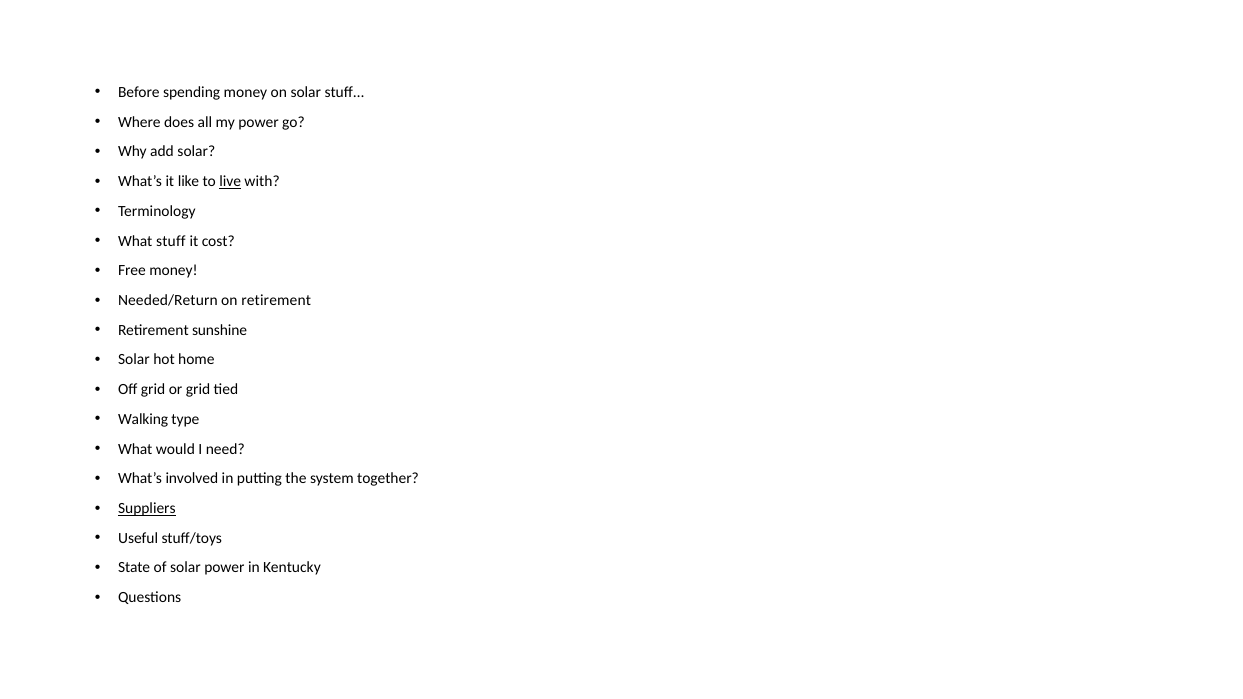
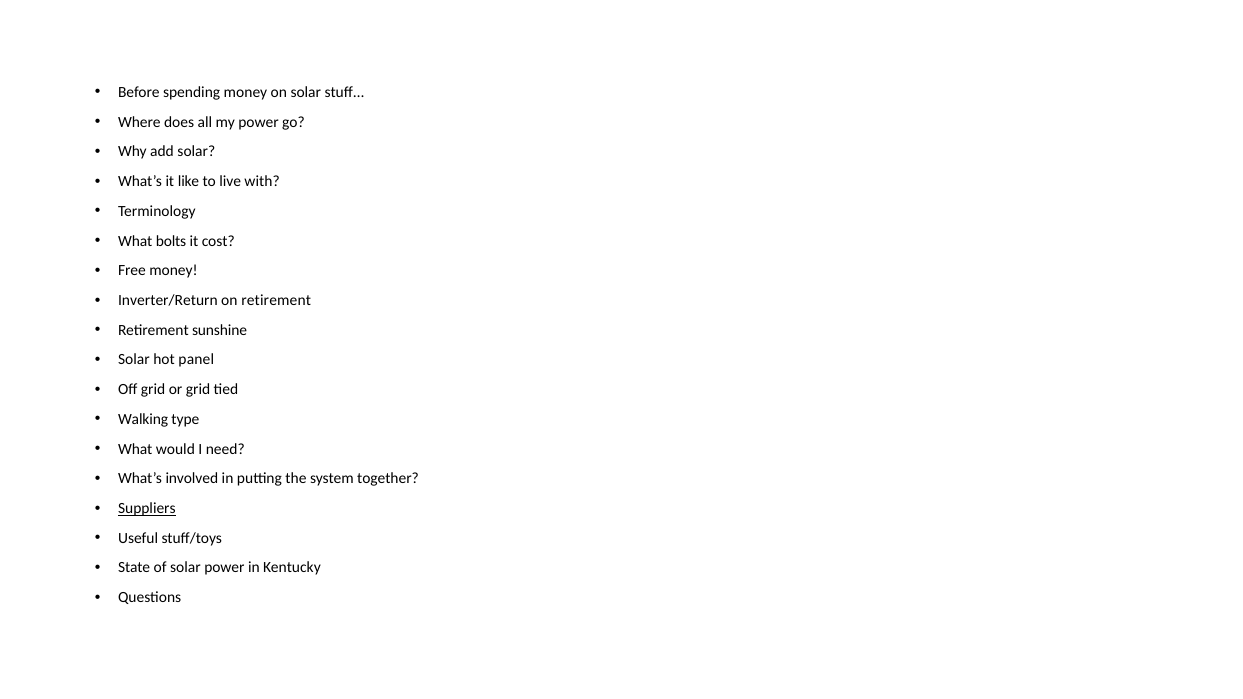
live underline: present -> none
stuff: stuff -> bolts
Needed/Return: Needed/Return -> Inverter/Return
home: home -> panel
